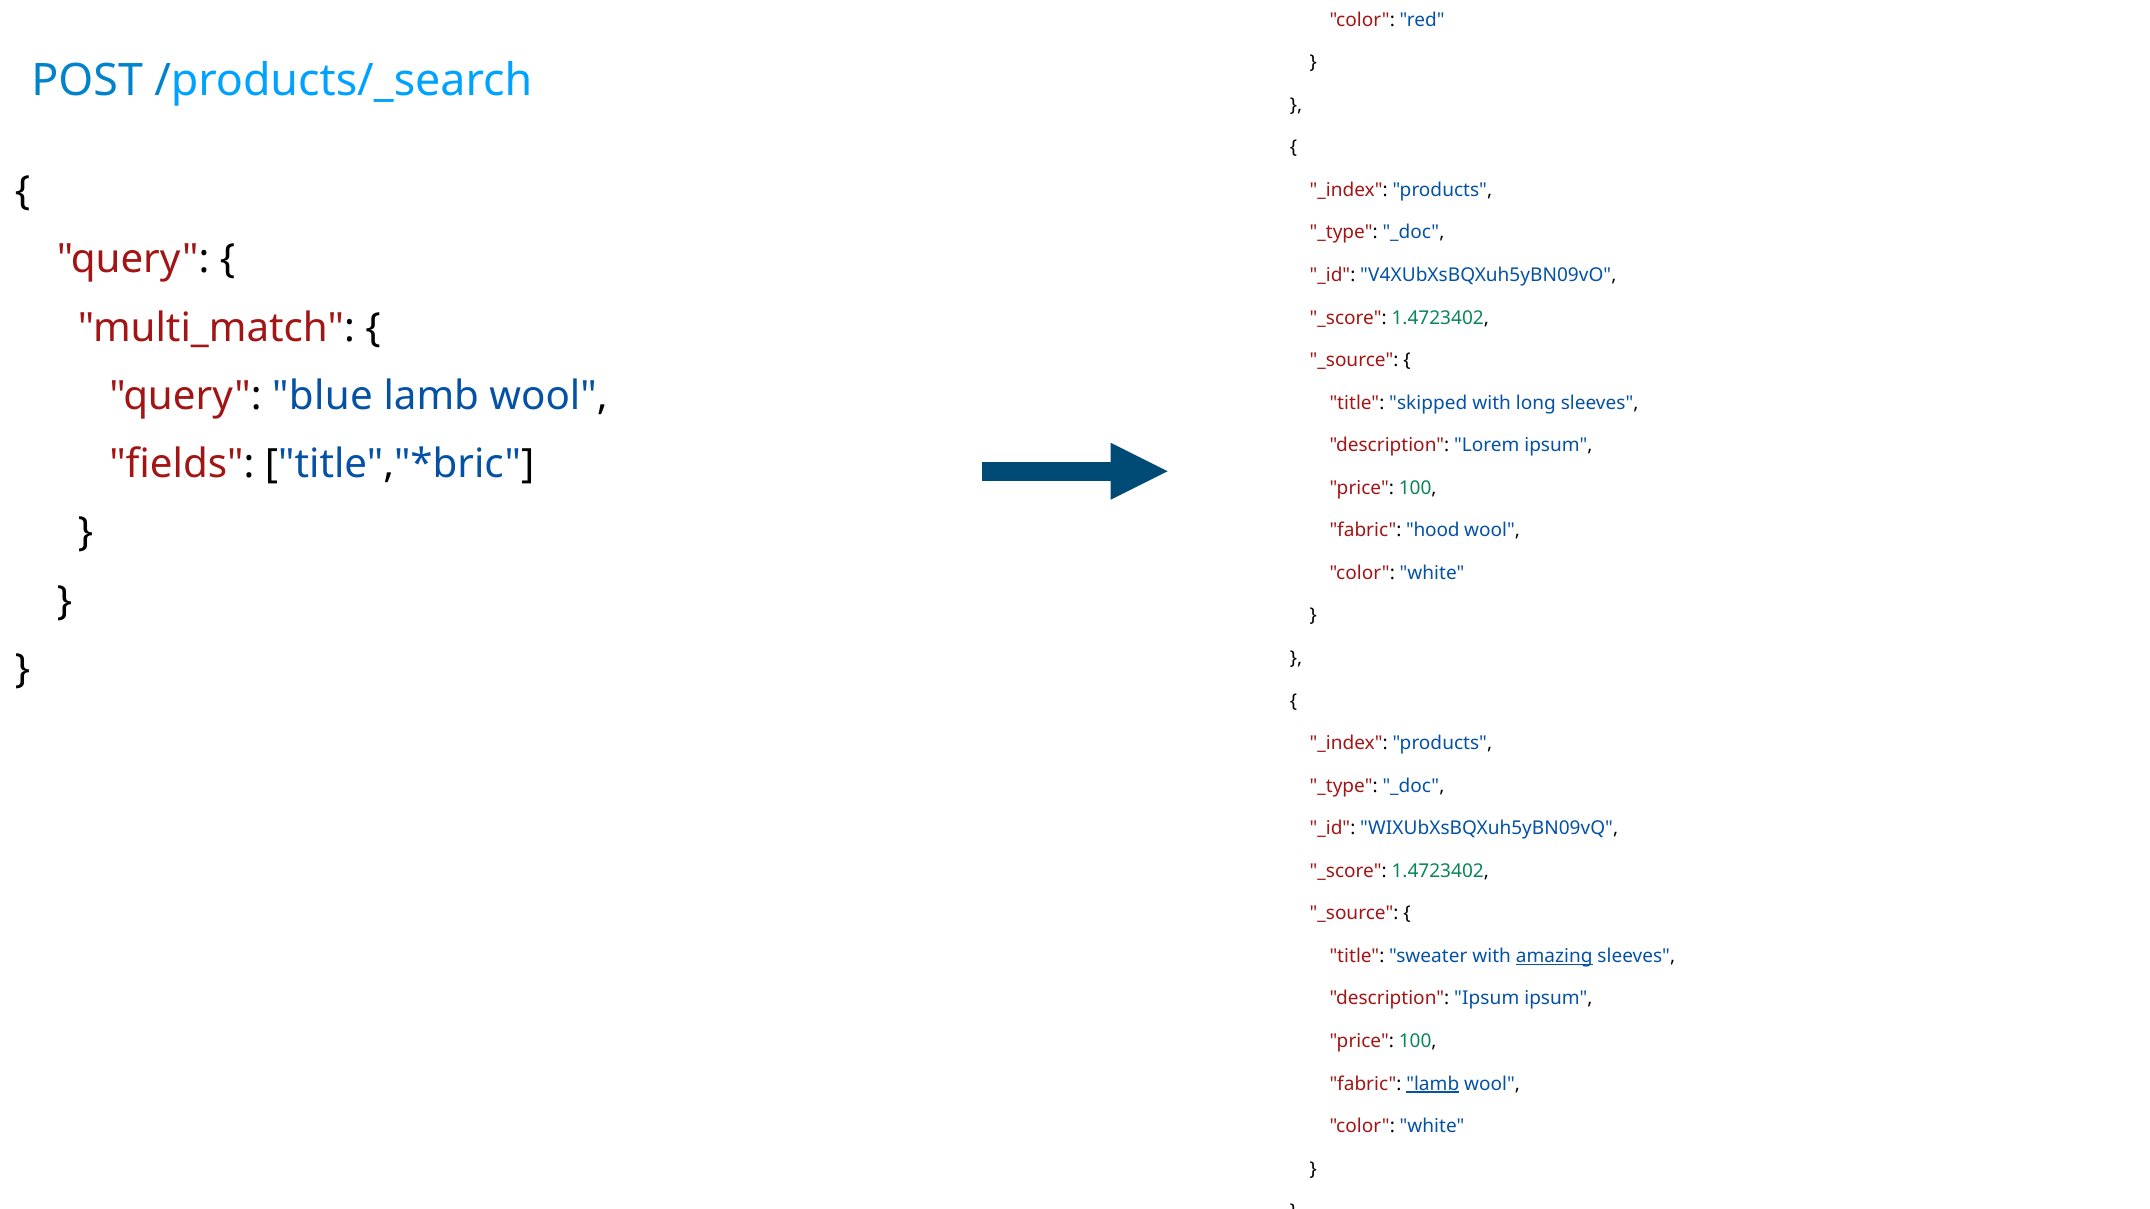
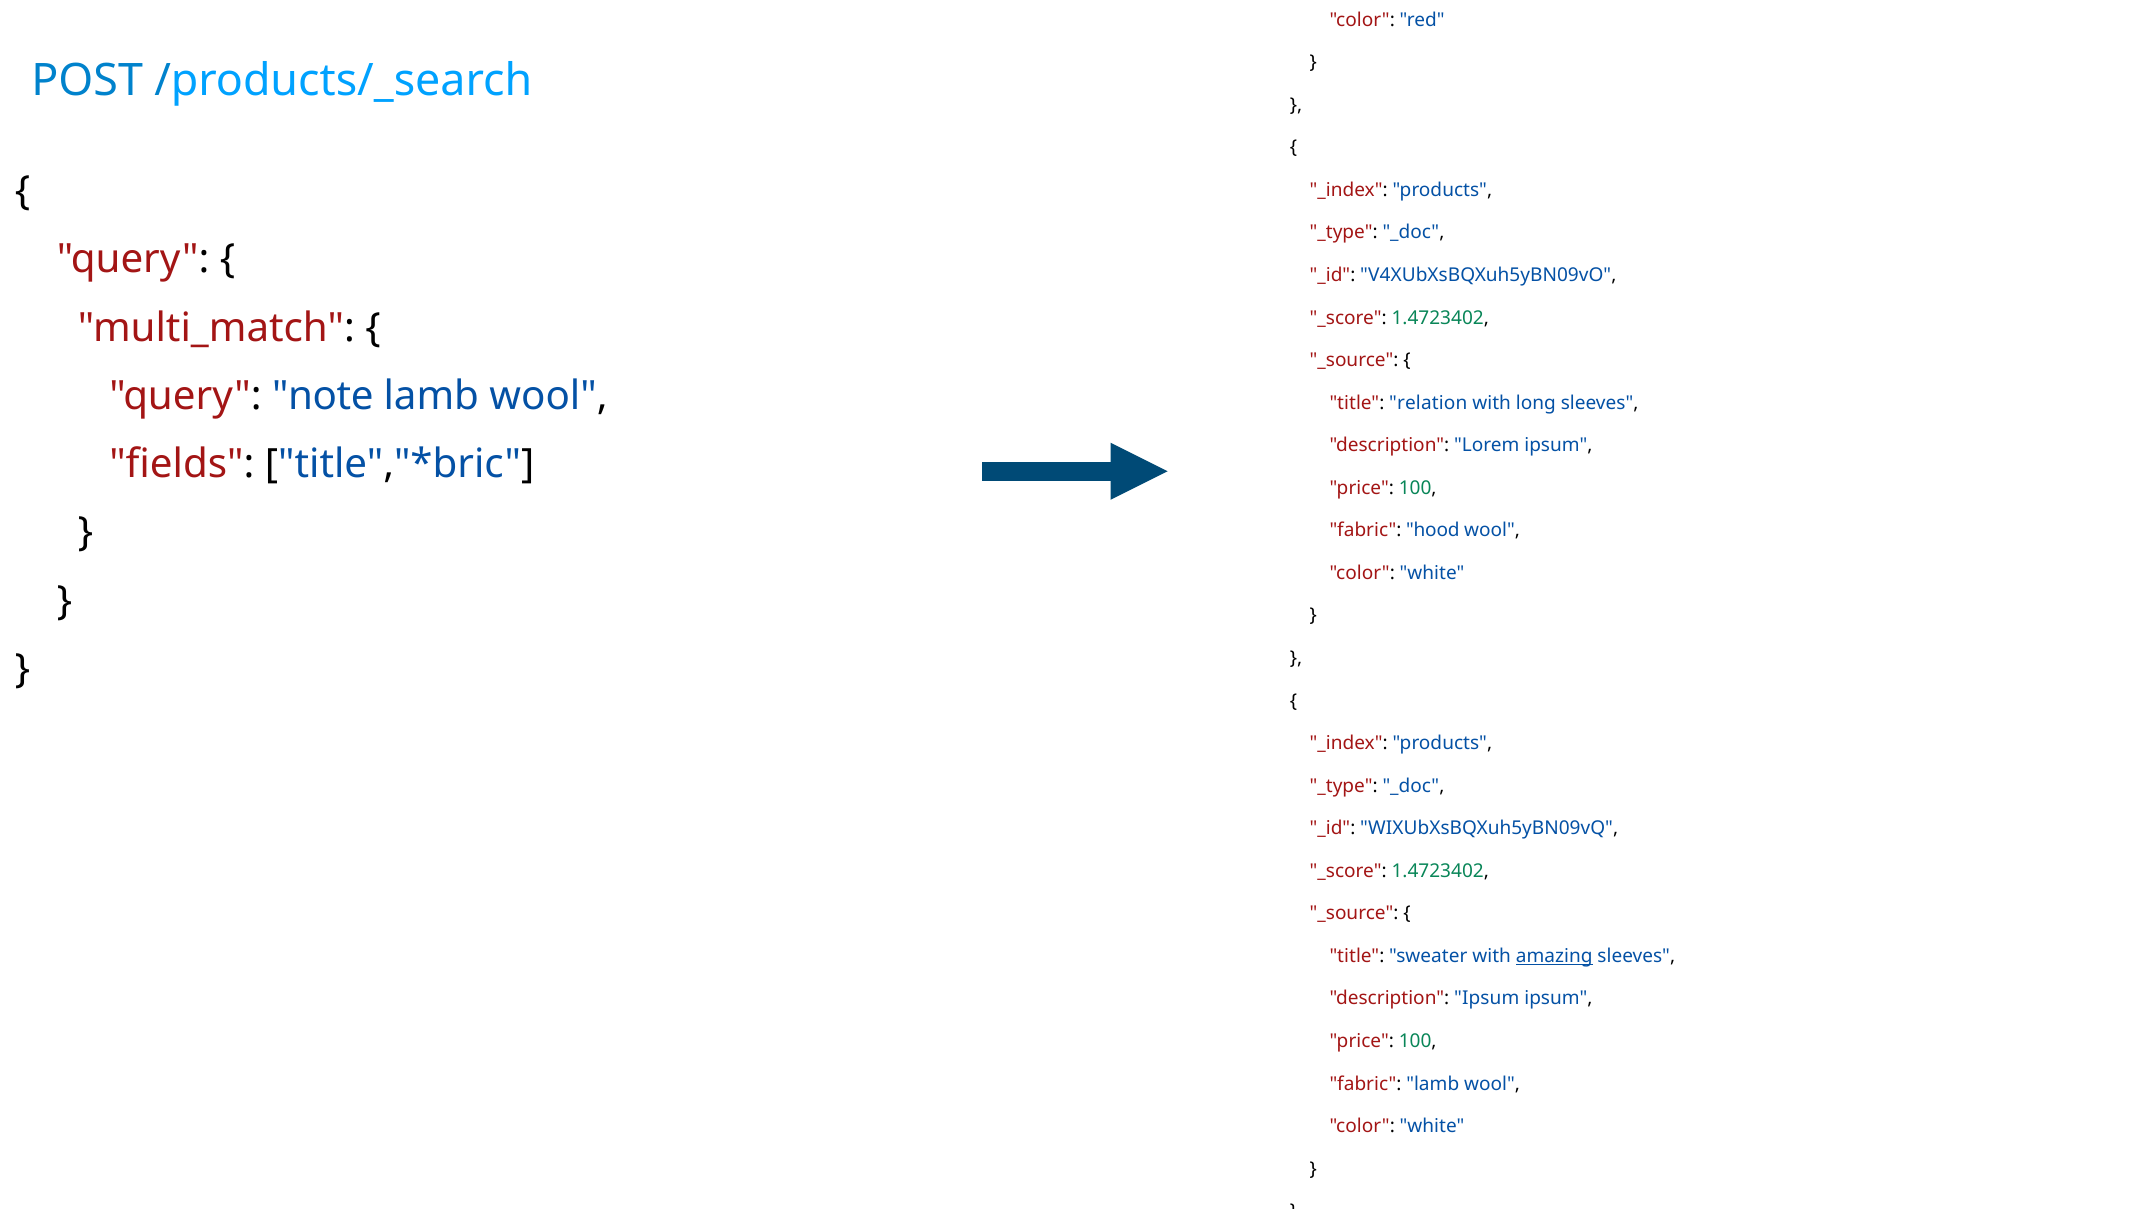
query blue: blue -> note
skipped: skipped -> relation
lamb at (1433, 1084) underline: present -> none
